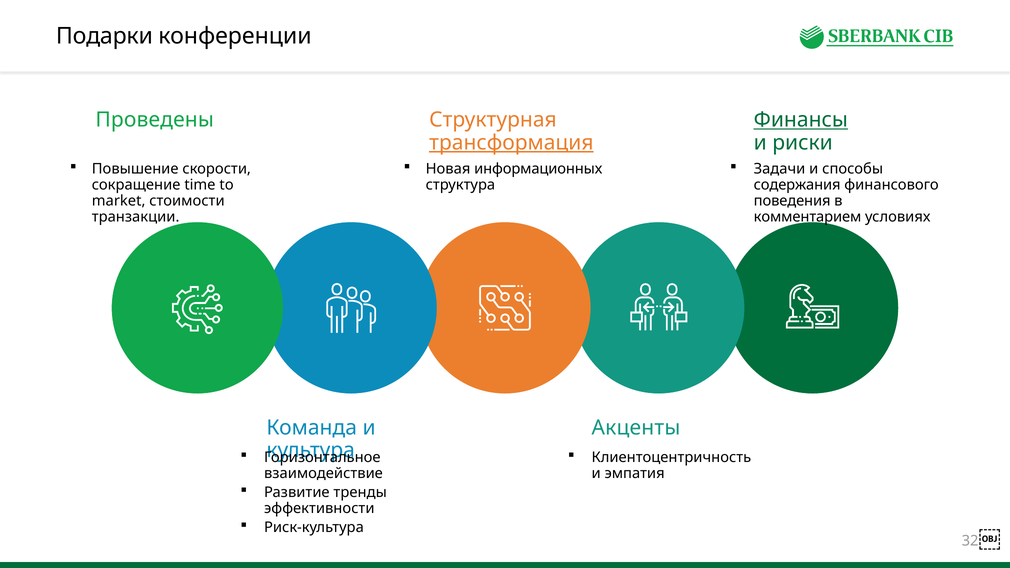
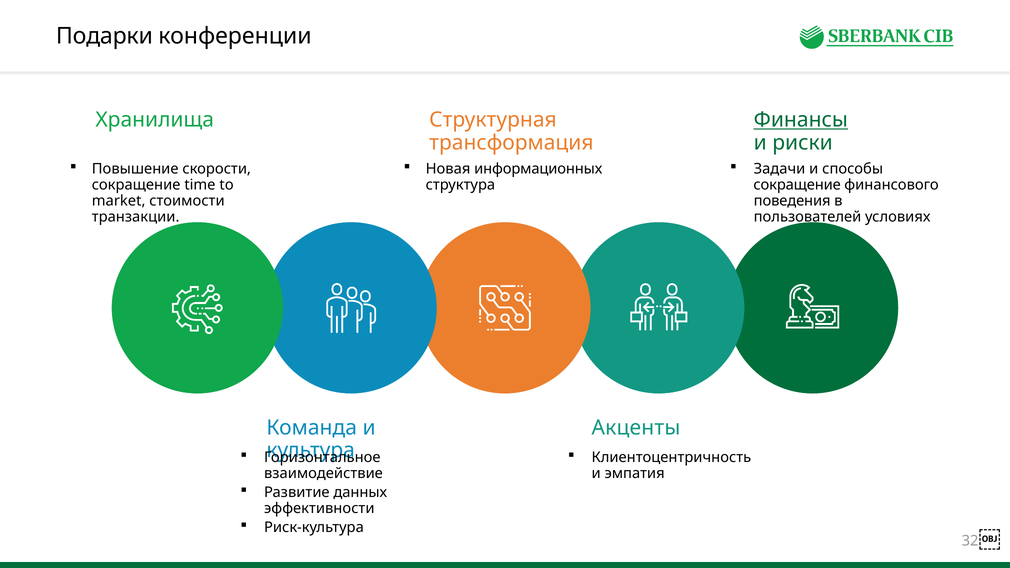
Проведены: Проведены -> Хранилища
трансформация underline: present -> none
содержания at (797, 185): содержания -> сокращение
комментарием: комментарием -> пользователей
тренды: тренды -> данных
